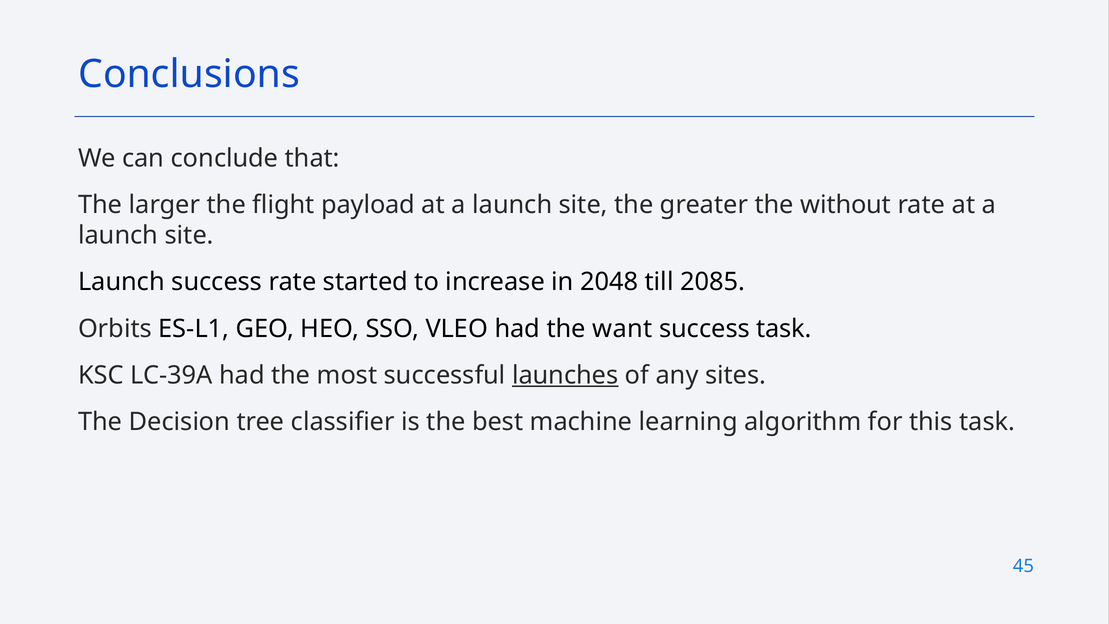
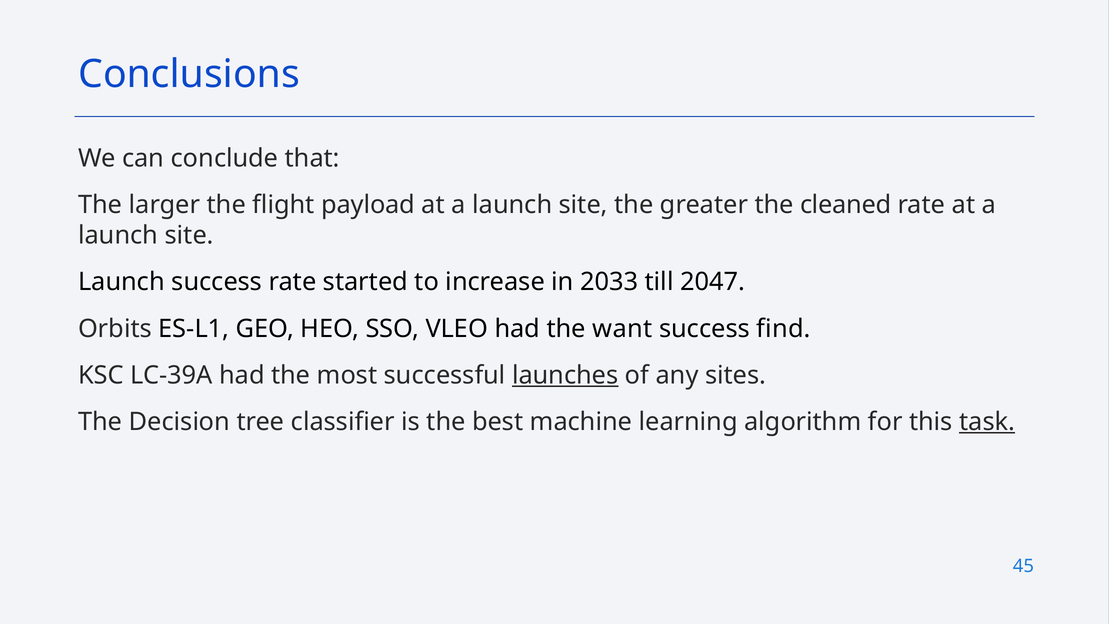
without: without -> cleaned
2048: 2048 -> 2033
2085: 2085 -> 2047
success task: task -> find
task at (987, 422) underline: none -> present
